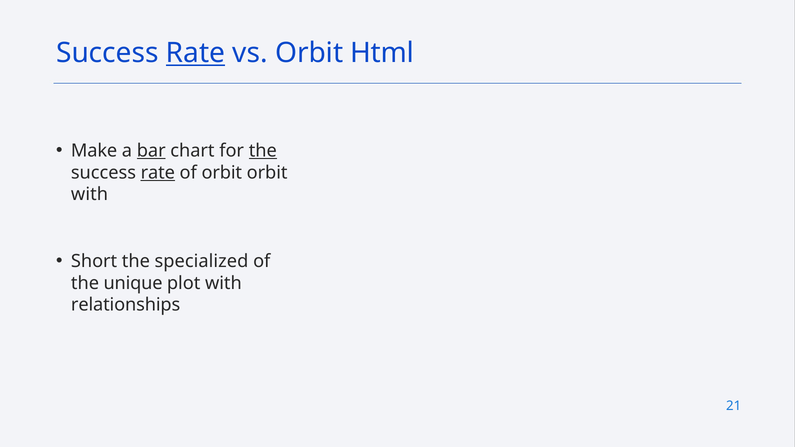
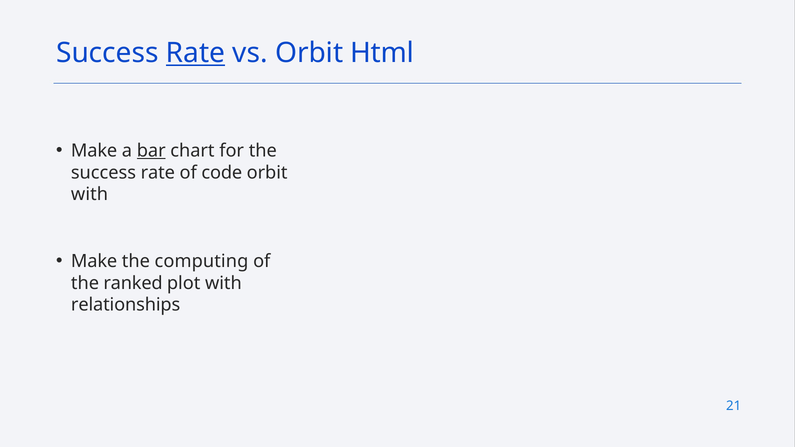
the at (263, 151) underline: present -> none
rate at (158, 173) underline: present -> none
of orbit: orbit -> code
Short at (94, 261): Short -> Make
specialized: specialized -> computing
unique: unique -> ranked
